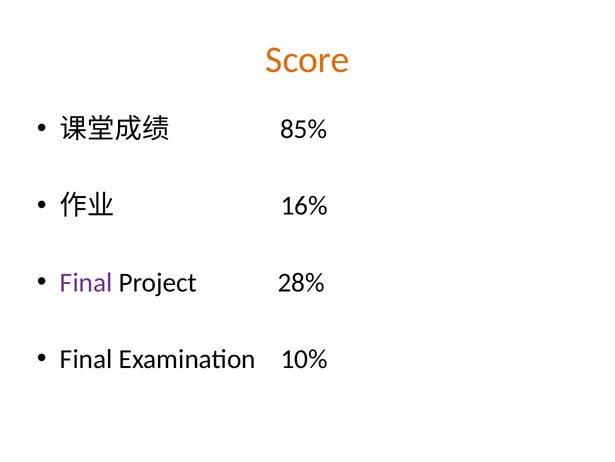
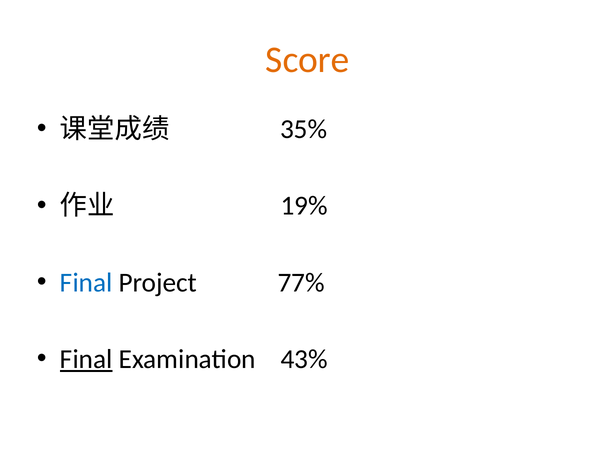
85%: 85% -> 35%
16%: 16% -> 19%
Final at (86, 282) colour: purple -> blue
28%: 28% -> 77%
Final at (86, 359) underline: none -> present
10%: 10% -> 43%
